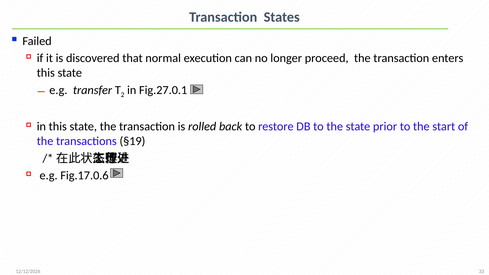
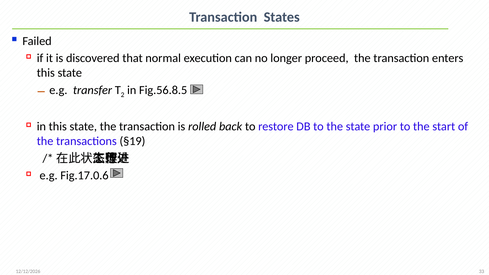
Fig.27.0.1: Fig.27.0.1 -> Fig.56.8.5
